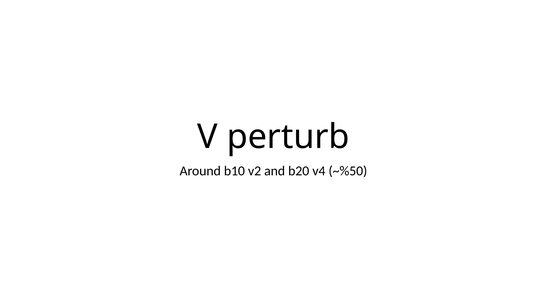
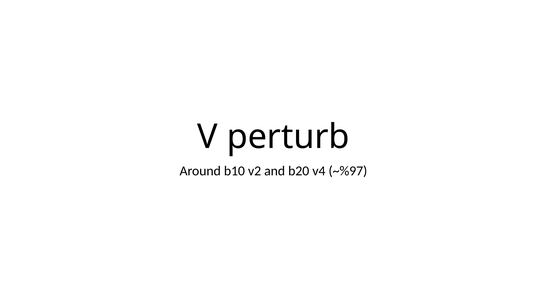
~%50: ~%50 -> ~%97
